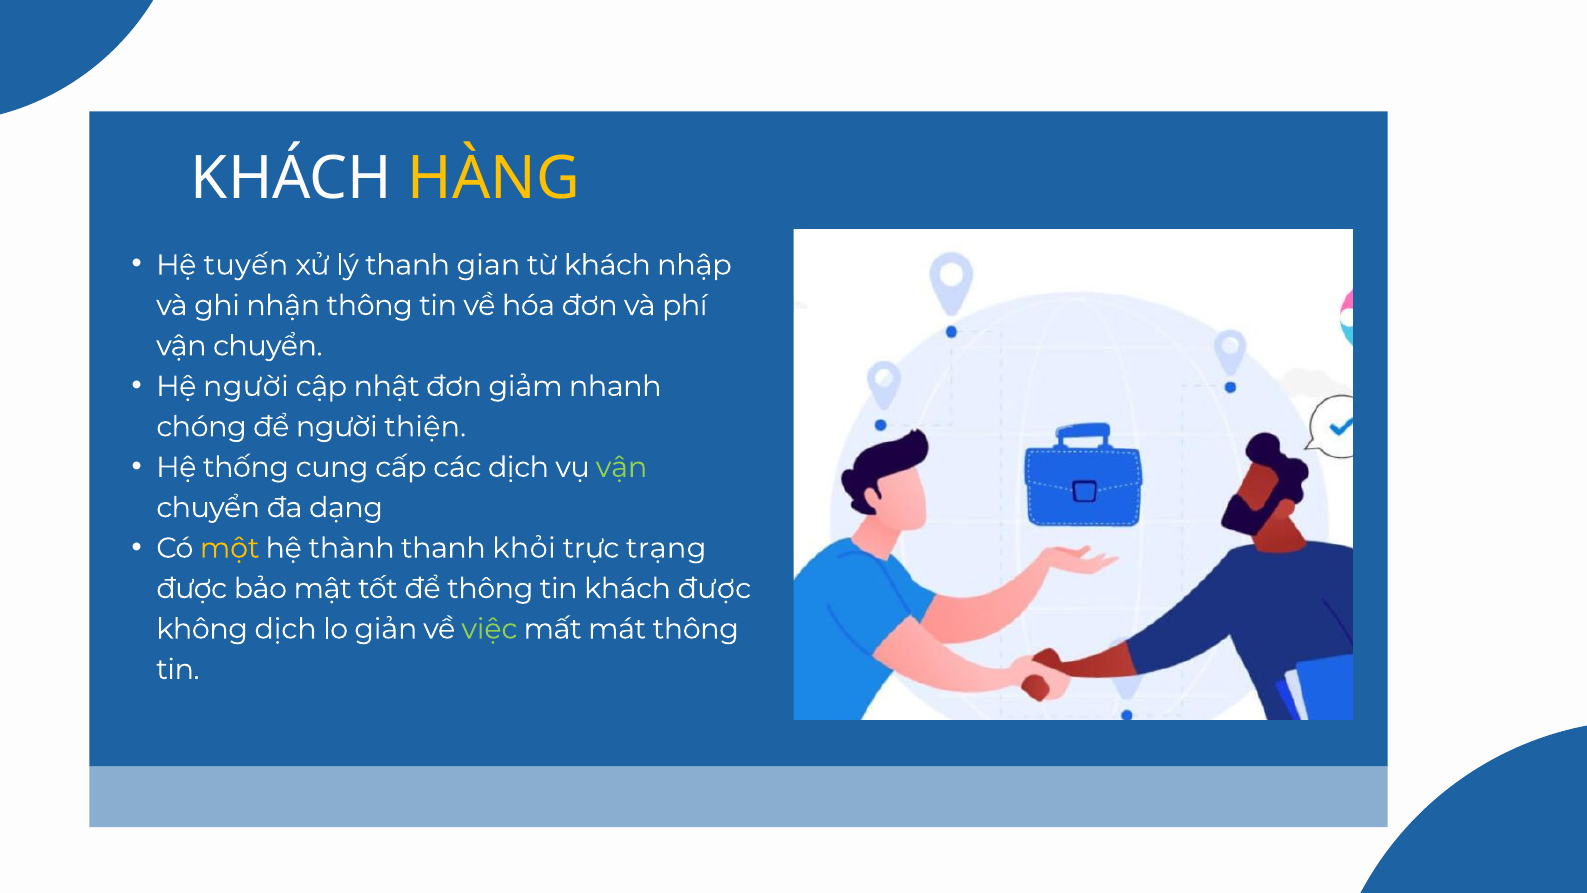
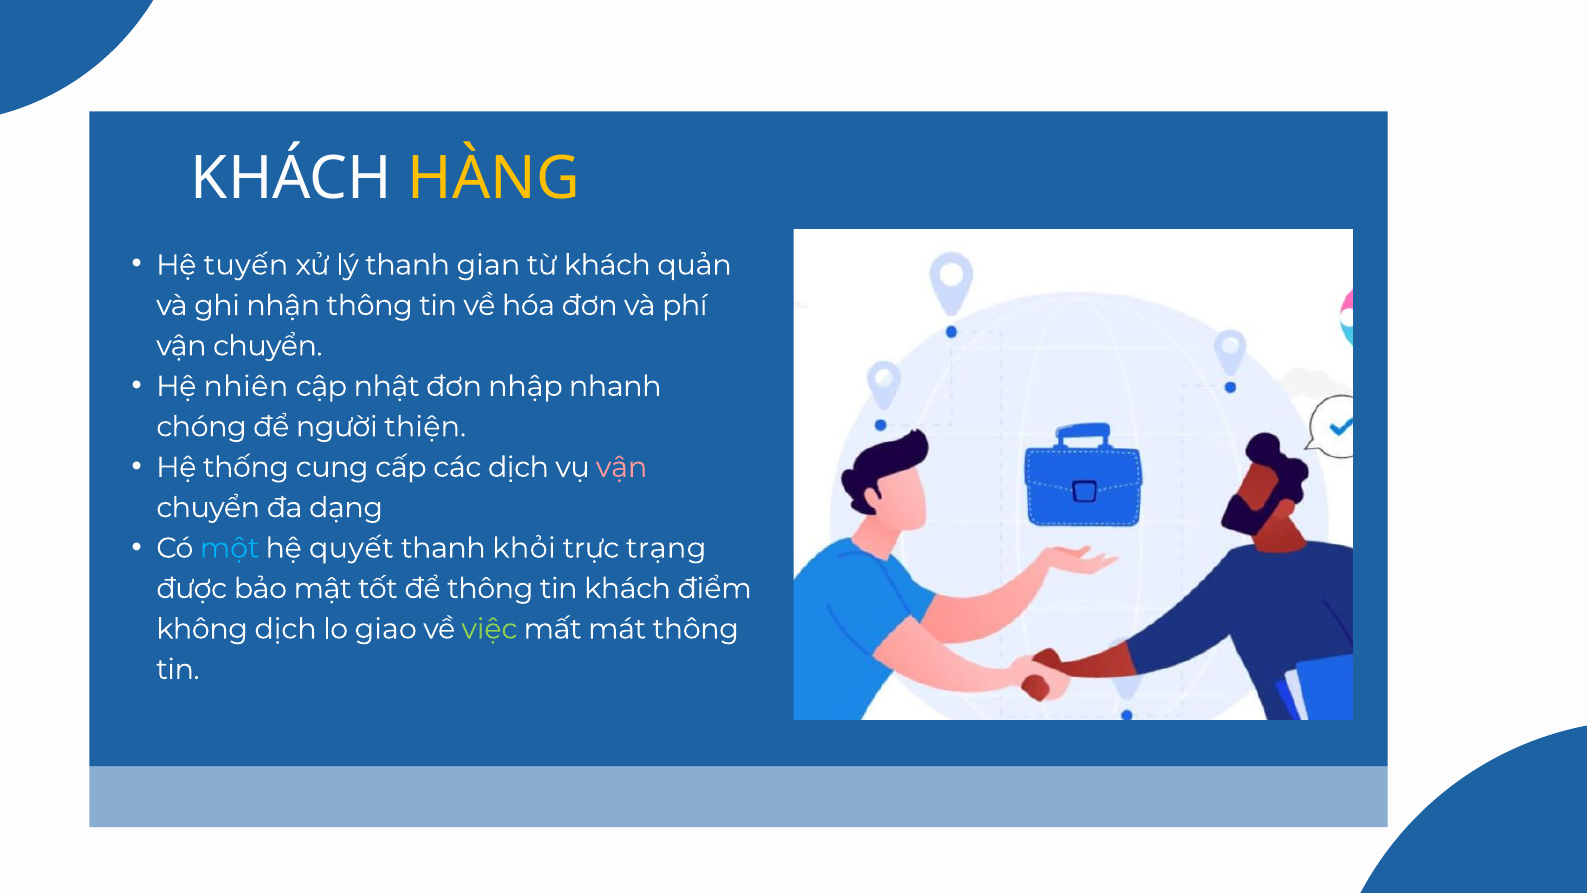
nhập: nhập -> quản
Hệ người: người -> nhiên
giảm: giảm -> nhập
vận at (622, 467) colour: light green -> pink
một colour: yellow -> light blue
thành: thành -> quyết
khách được: được -> điểm
giản: giản -> giao
